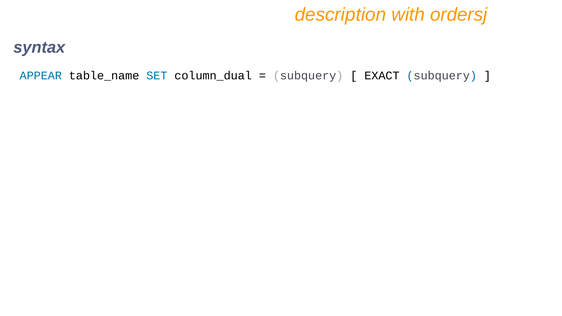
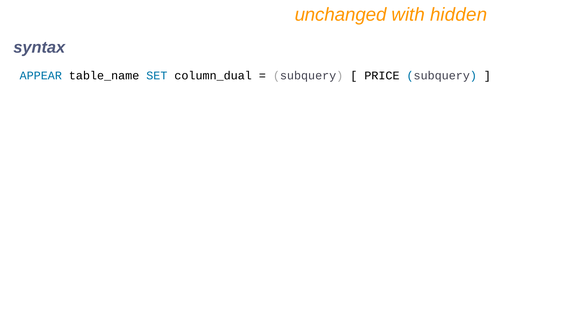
description: description -> unchanged
ordersj: ordersj -> hidden
EXACT: EXACT -> PRICE
